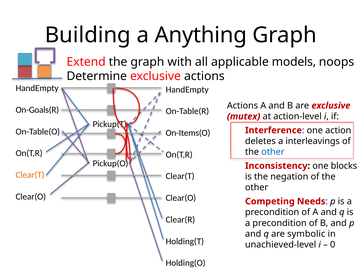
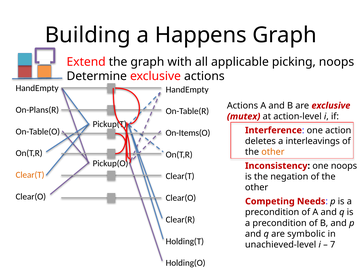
Anything: Anything -> Happens
models: models -> picking
On-Goals(R: On-Goals(R -> On-Plans(R
other at (273, 152) colour: blue -> orange
one blocks: blocks -> noops
0: 0 -> 7
